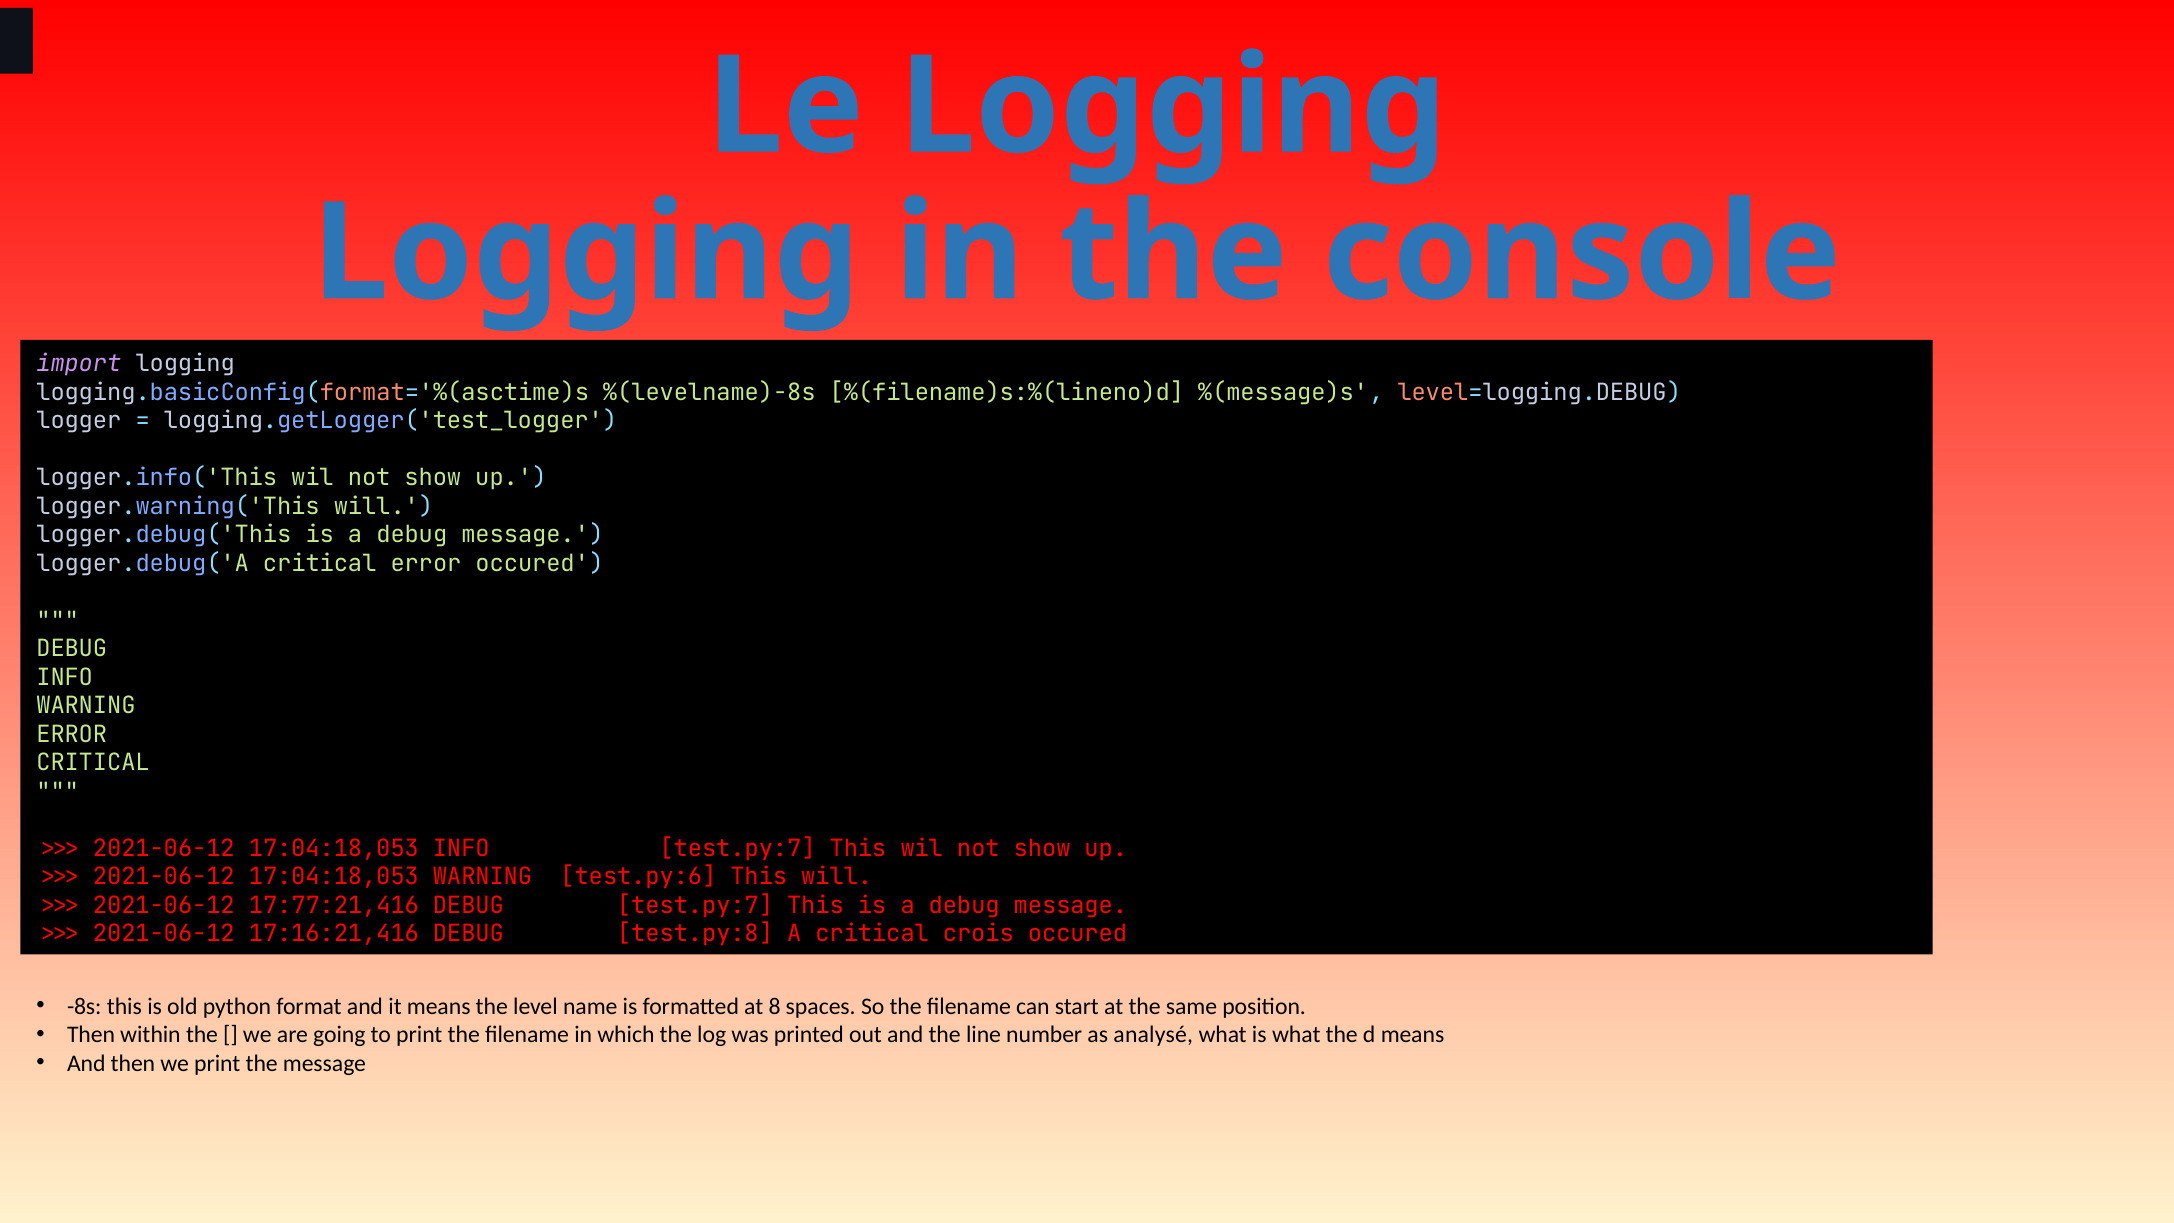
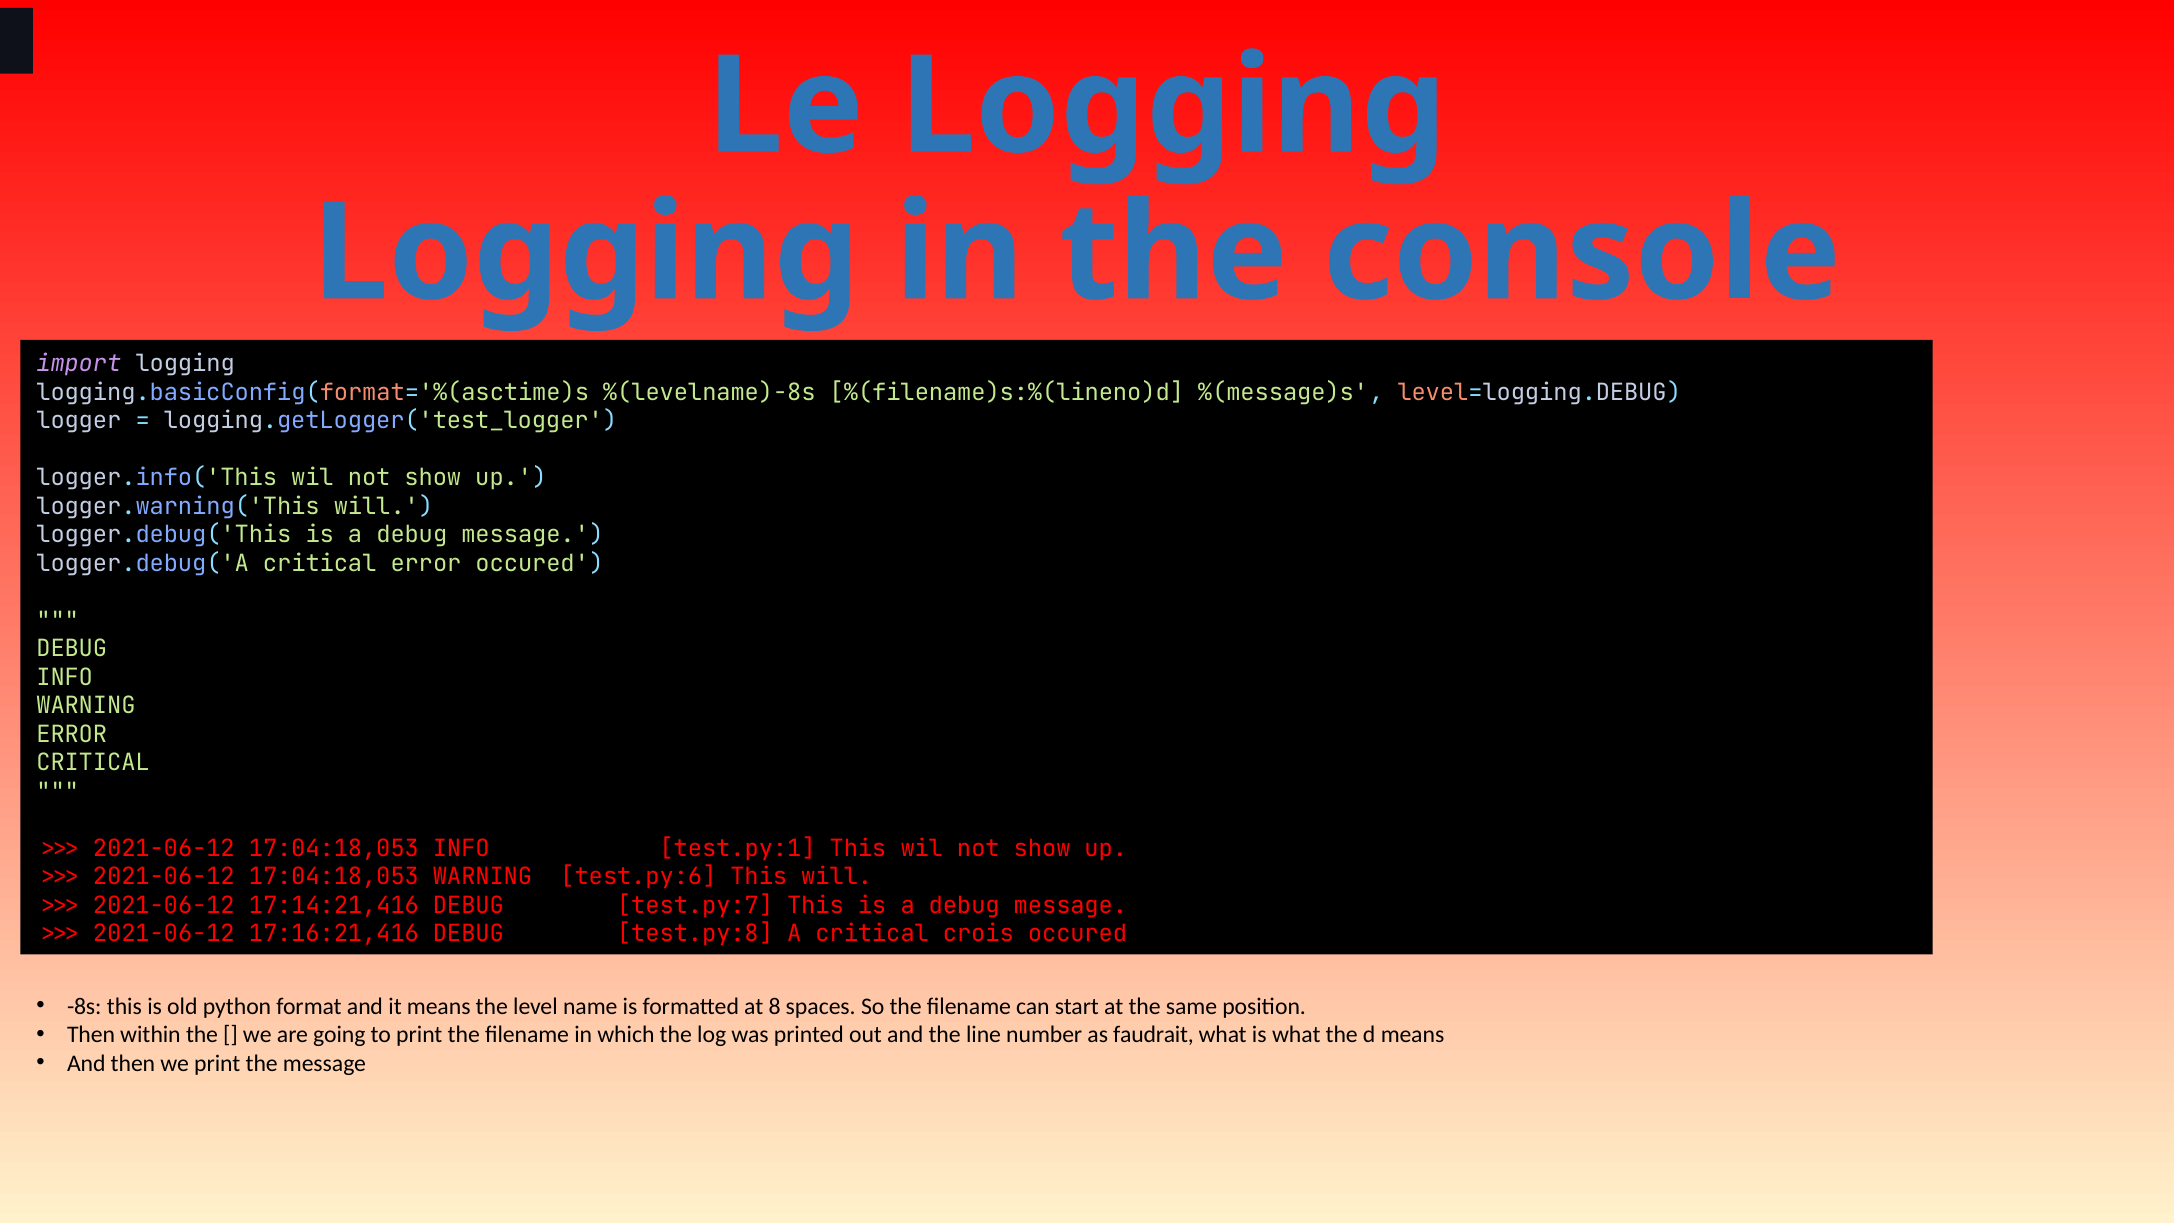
INFO test.py:7: test.py:7 -> test.py:1
17:77:21,416: 17:77:21,416 -> 17:14:21,416
analysé: analysé -> faudrait
